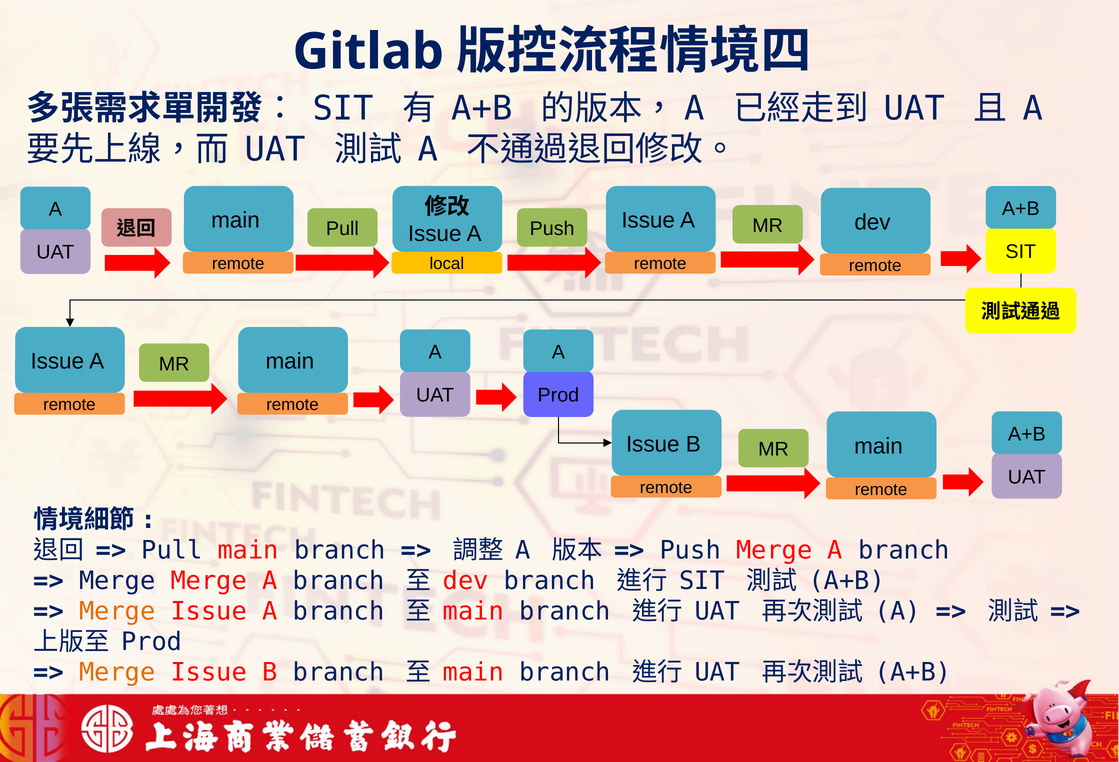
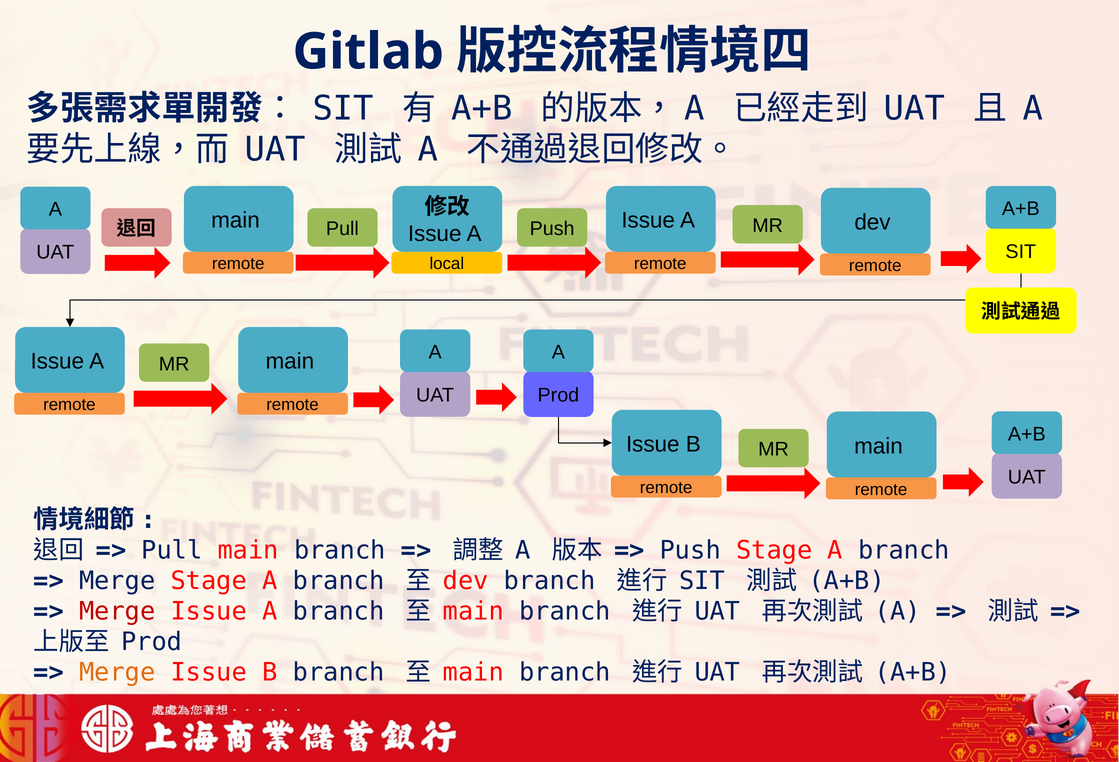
Push Merge: Merge -> Stage
Merge Merge: Merge -> Stage
Merge at (117, 611) colour: orange -> red
